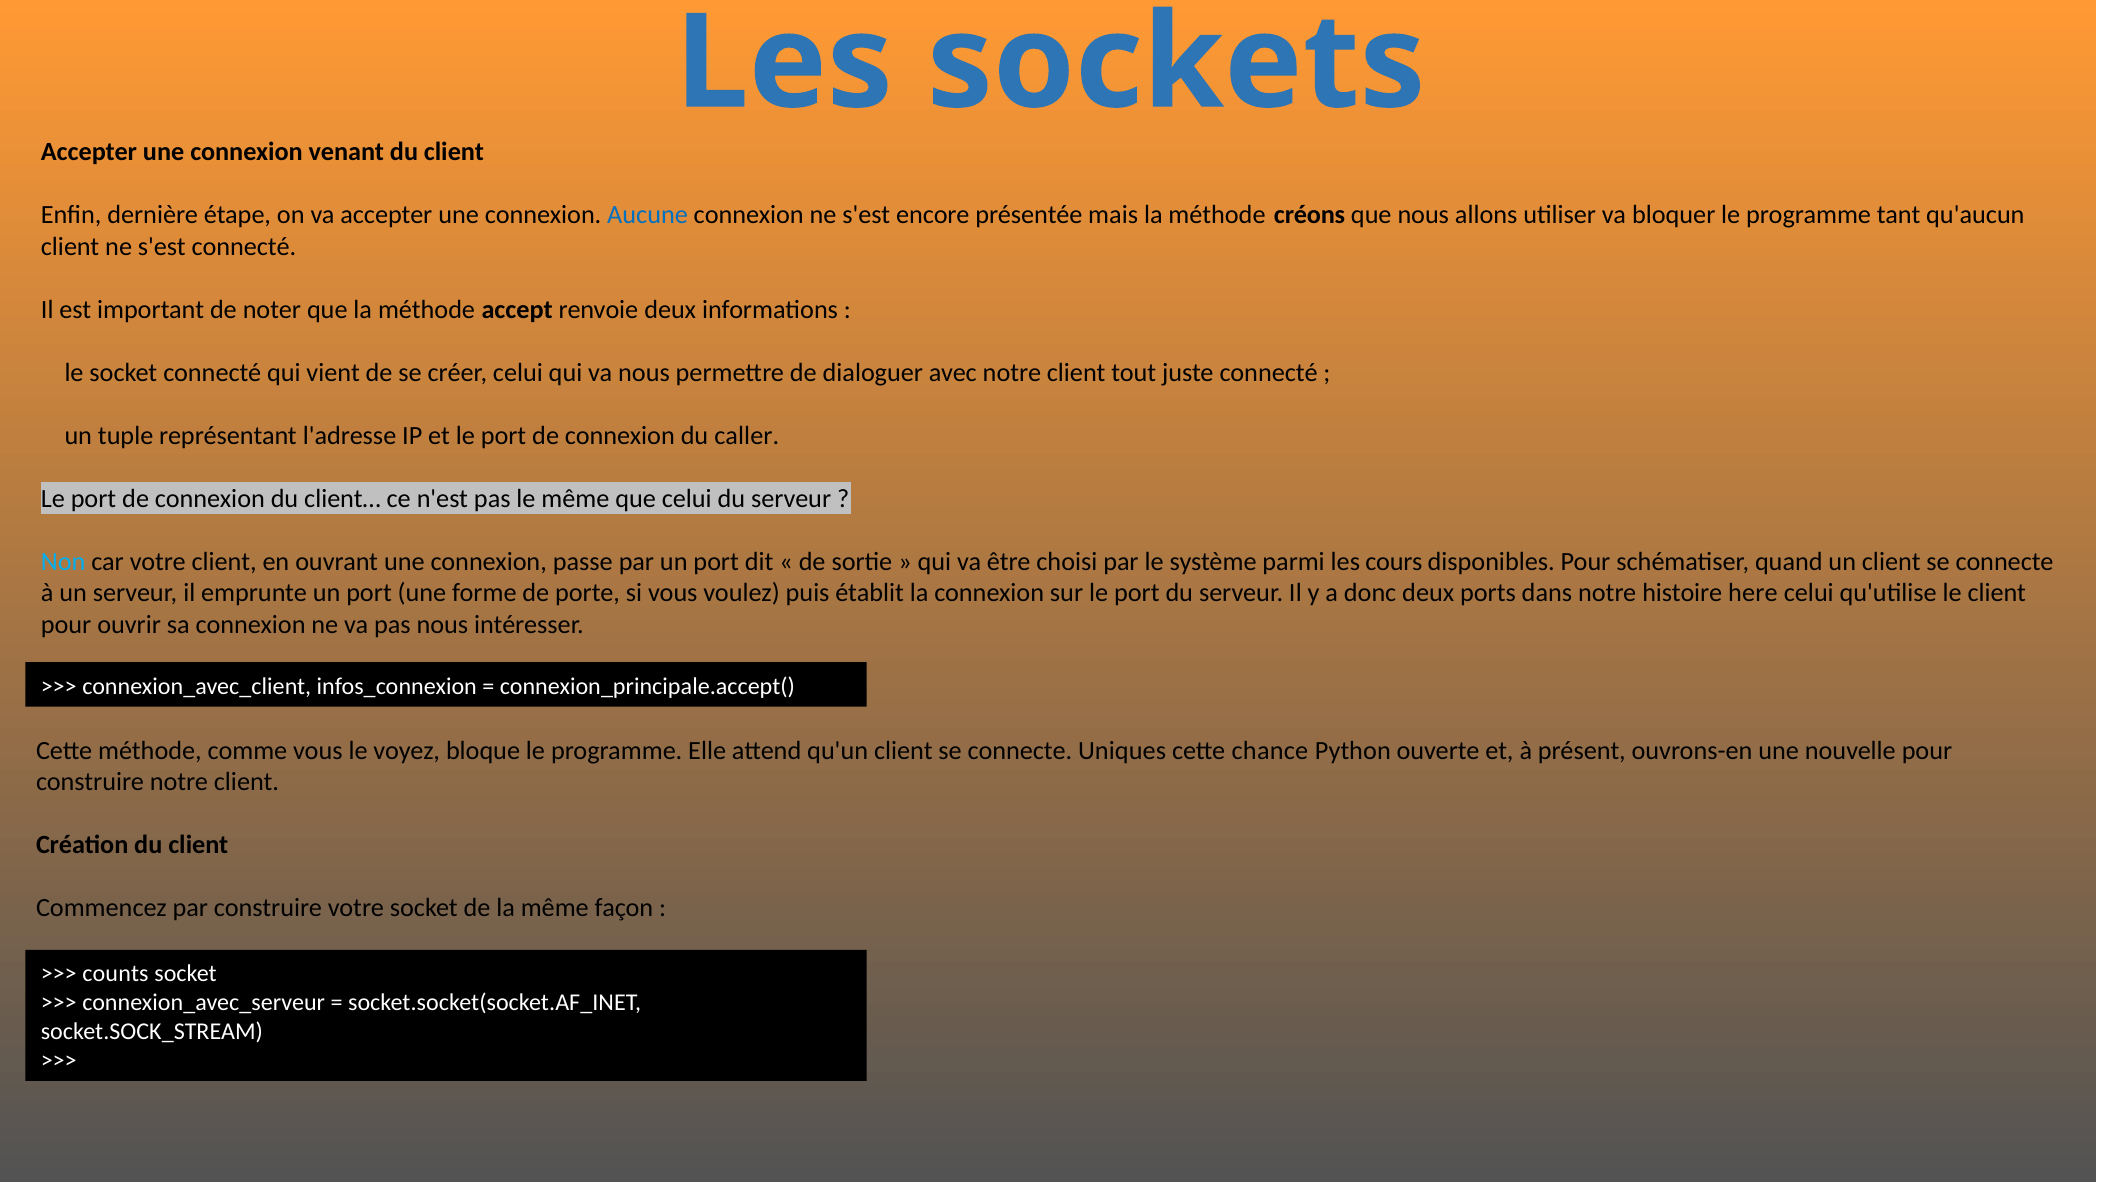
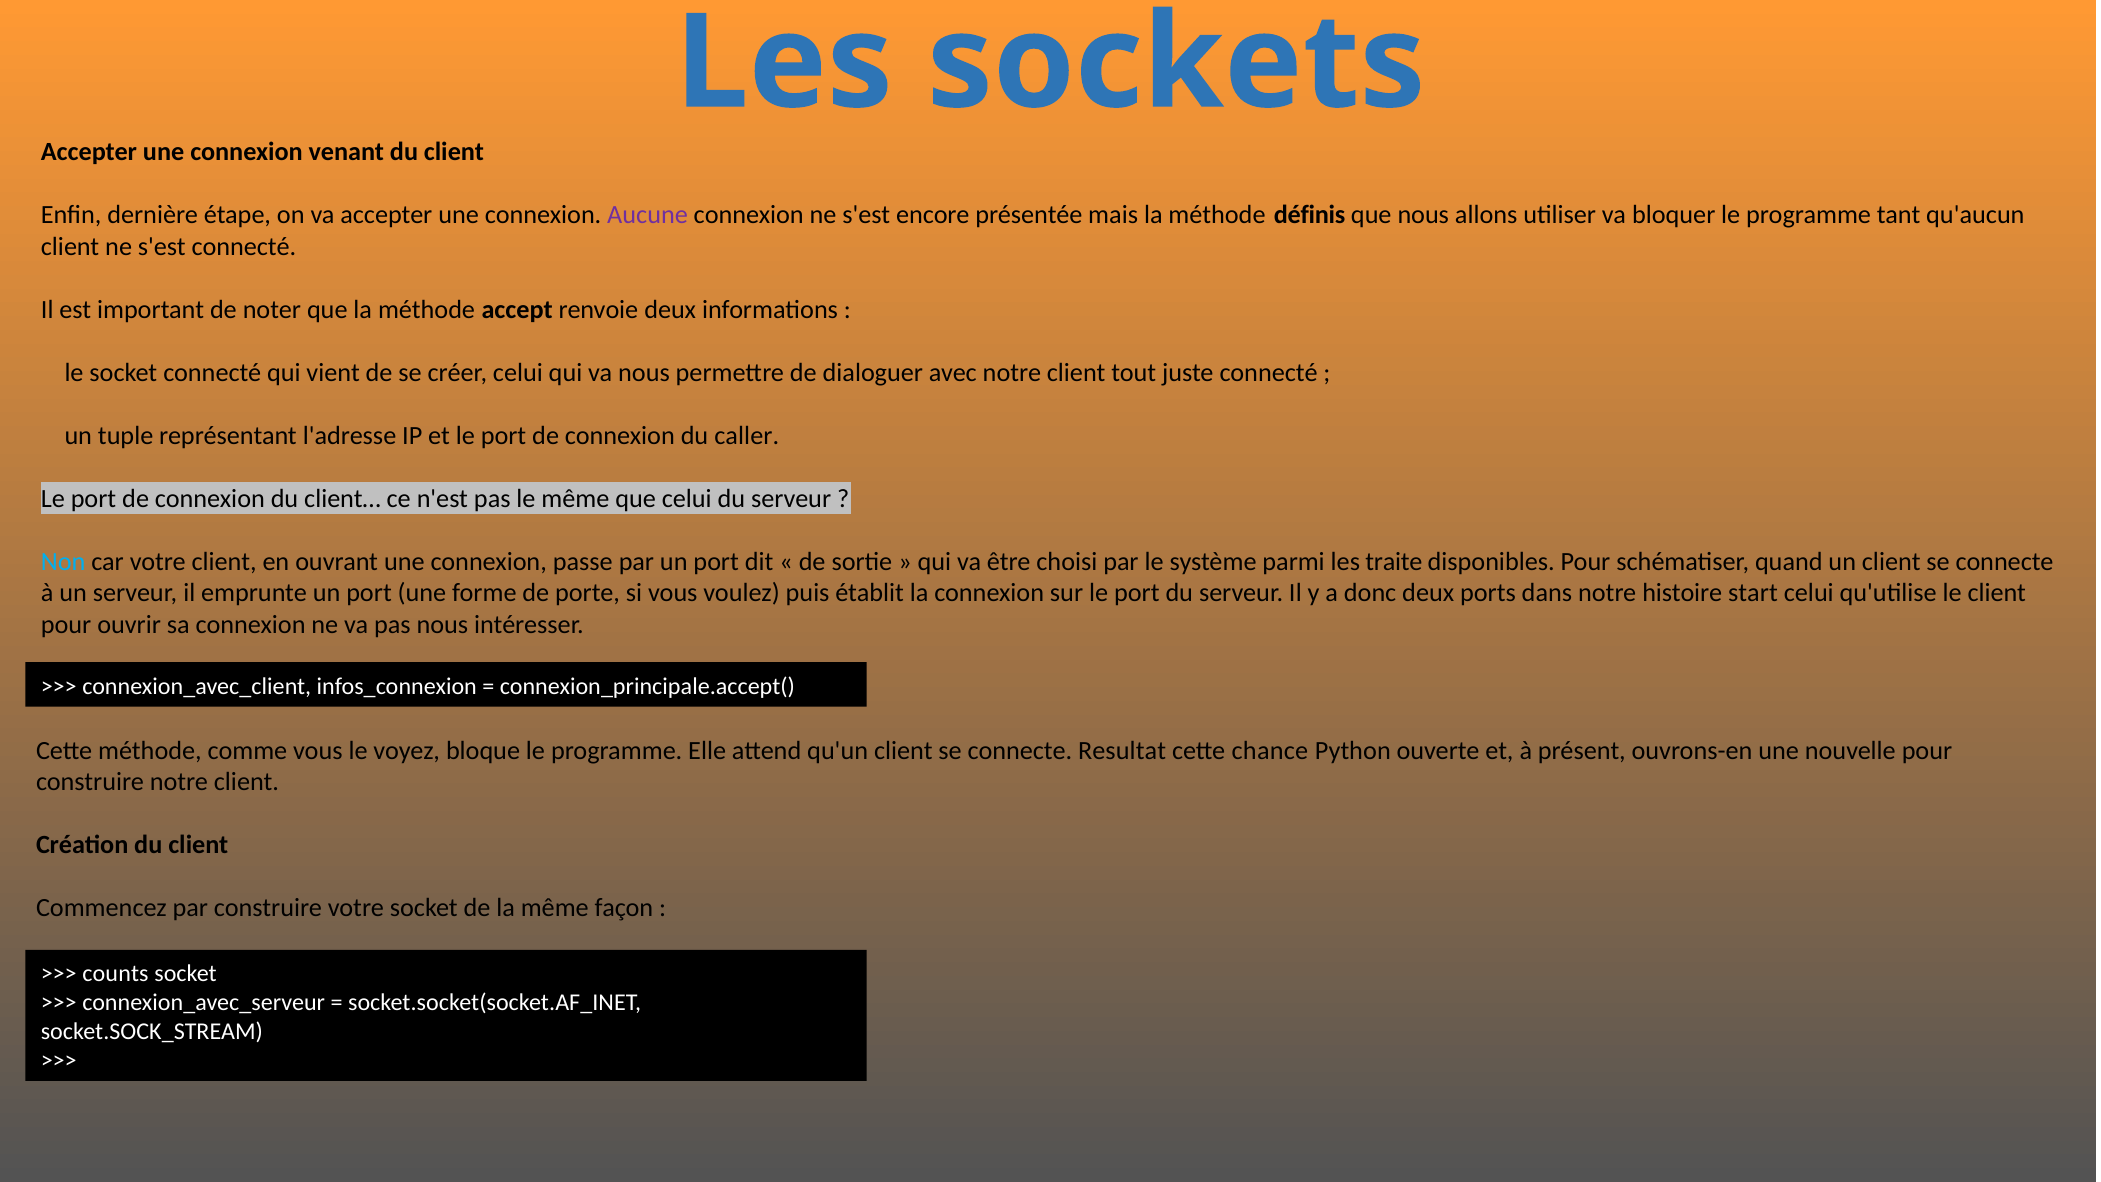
Aucune colour: blue -> purple
créons: créons -> définis
cours: cours -> traite
here: here -> start
Uniques: Uniques -> Resultat
